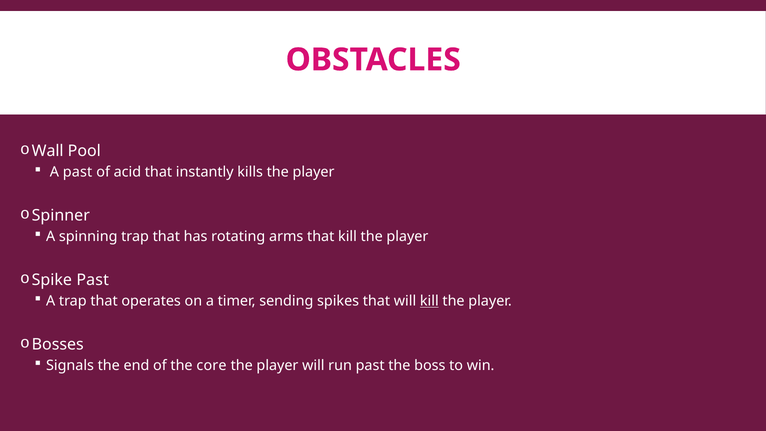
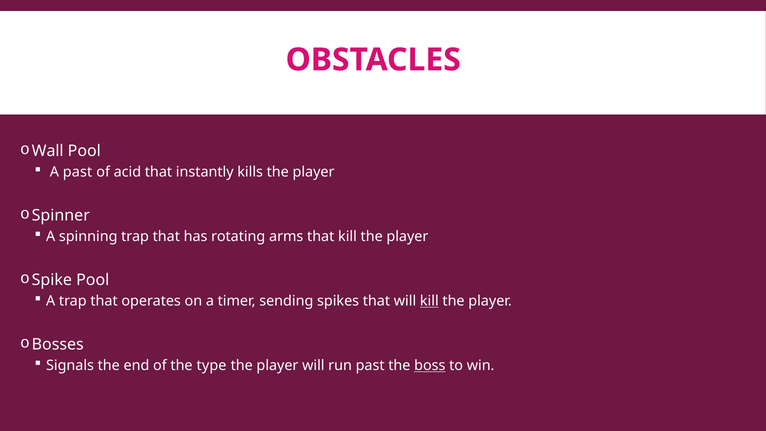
Spike Past: Past -> Pool
core: core -> type
boss underline: none -> present
